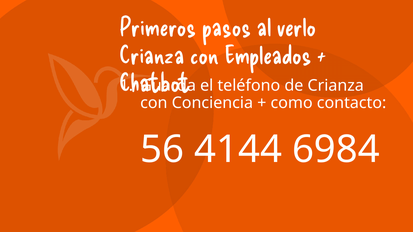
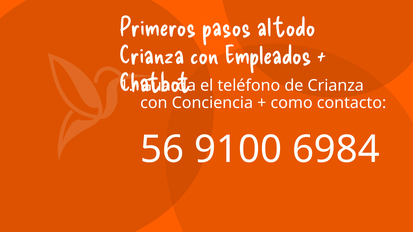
verlo: verlo -> todo
4144: 4144 -> 9100
